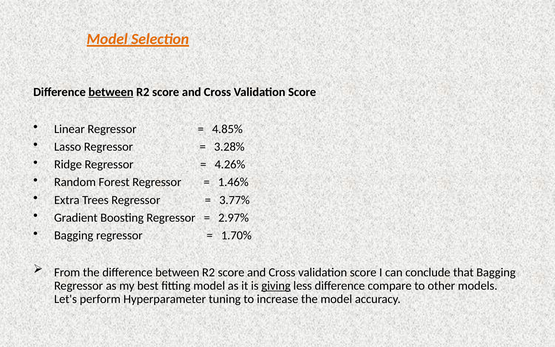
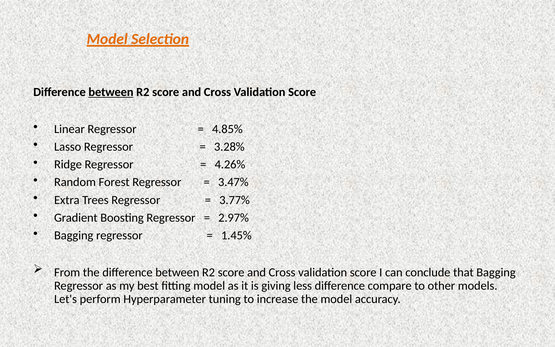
1.46%: 1.46% -> 3.47%
1.70%: 1.70% -> 1.45%
giving underline: present -> none
